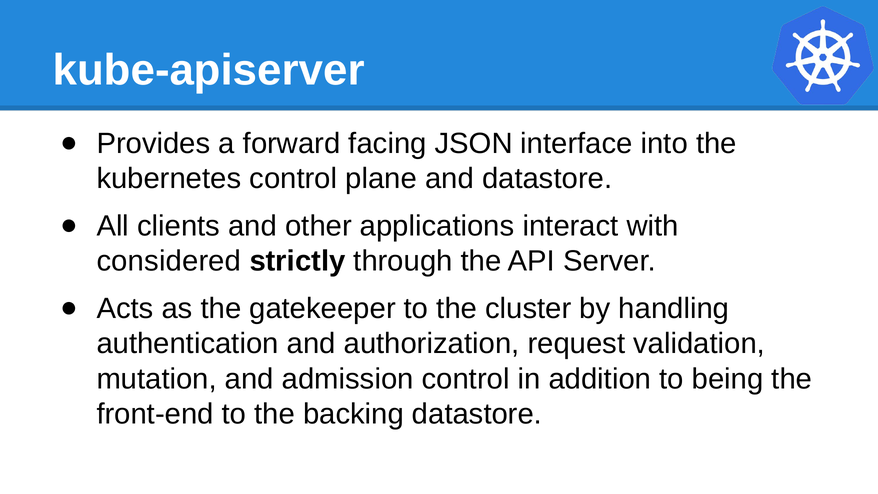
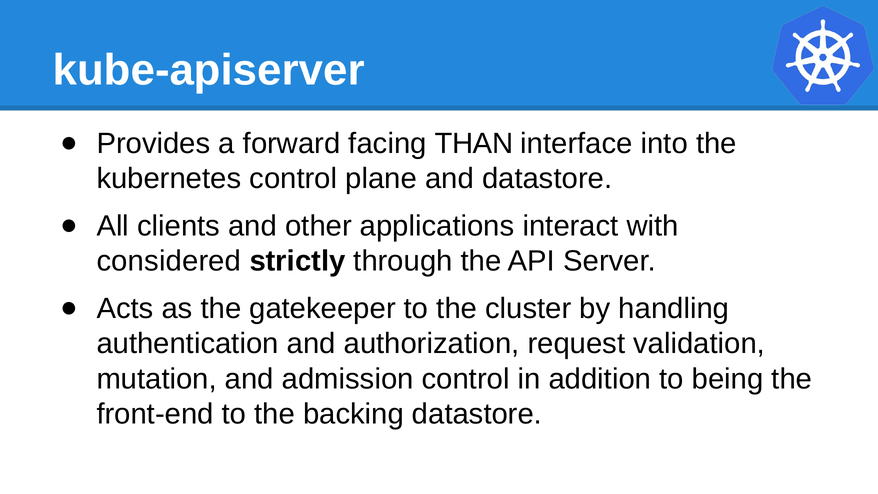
JSON: JSON -> THAN
